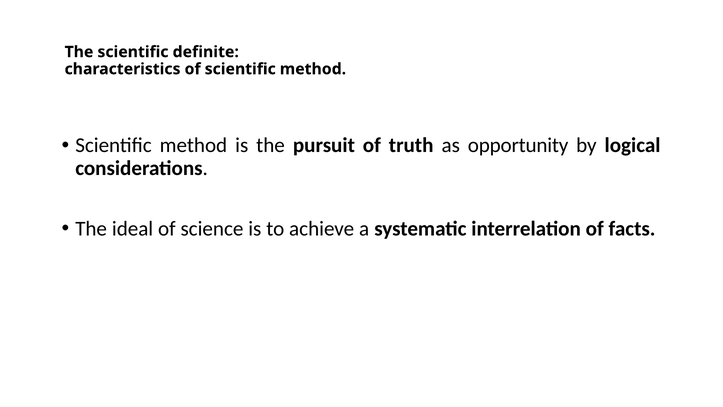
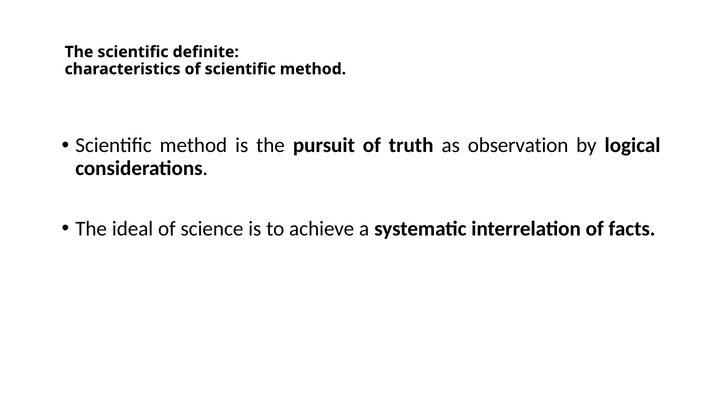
opportunity: opportunity -> observation
